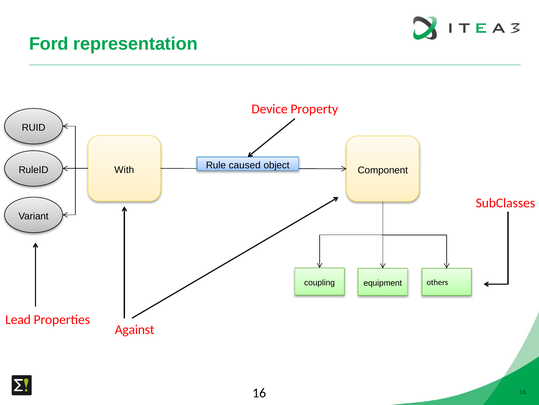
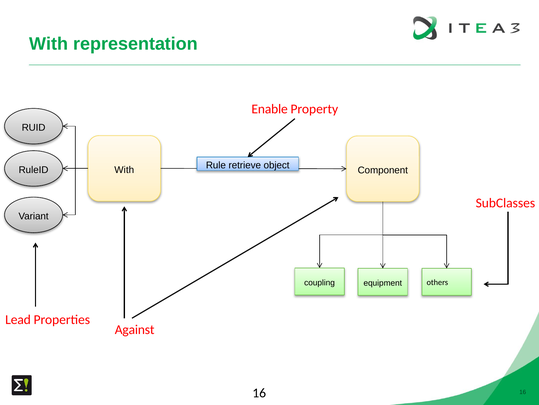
Ford at (49, 44): Ford -> With
Device: Device -> Enable
caused: caused -> retrieve
